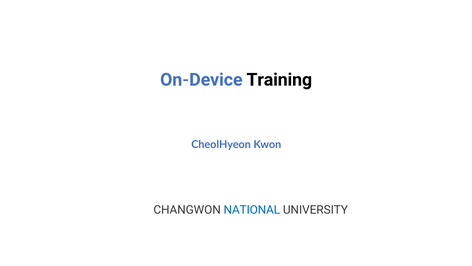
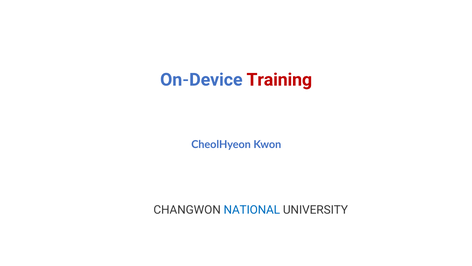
Training colour: black -> red
